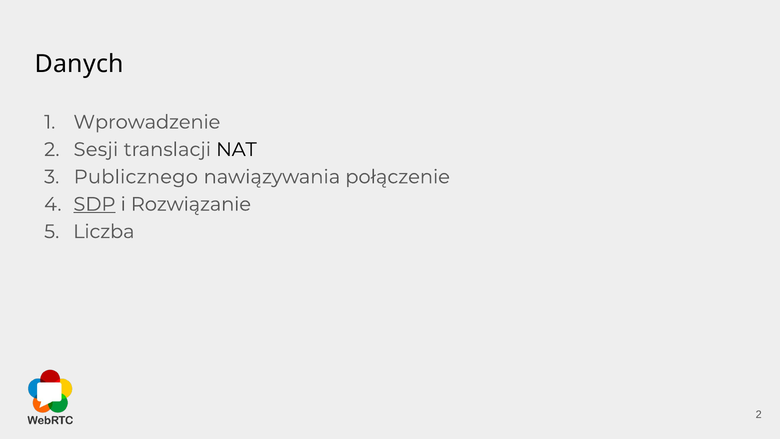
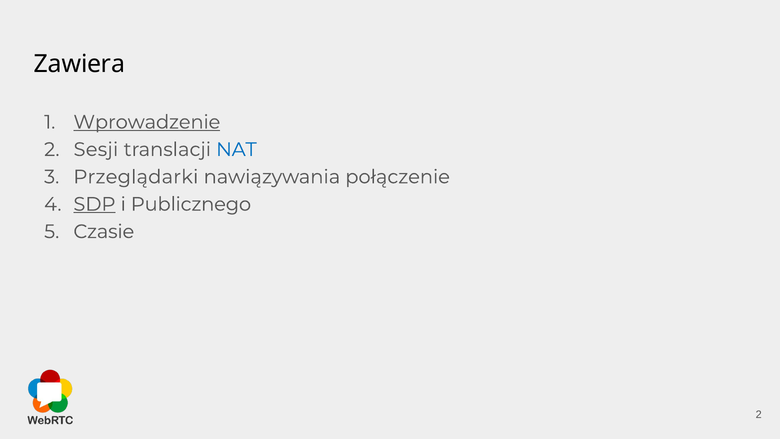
Danych: Danych -> Zawiera
Wprowadzenie underline: none -> present
NAT colour: black -> blue
Publicznego: Publicznego -> Przeglądarki
Rozwiązanie: Rozwiązanie -> Publicznego
Liczba: Liczba -> Czasie
